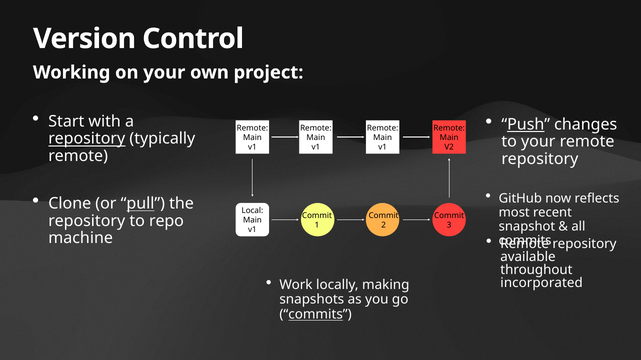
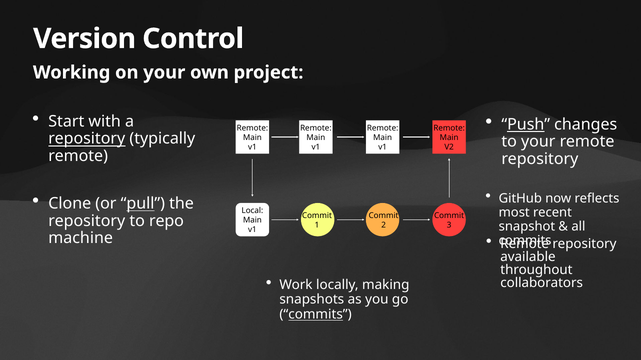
incorporated: incorporated -> collaborators
